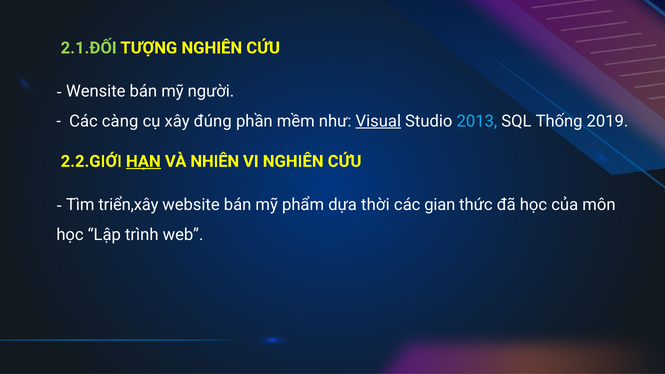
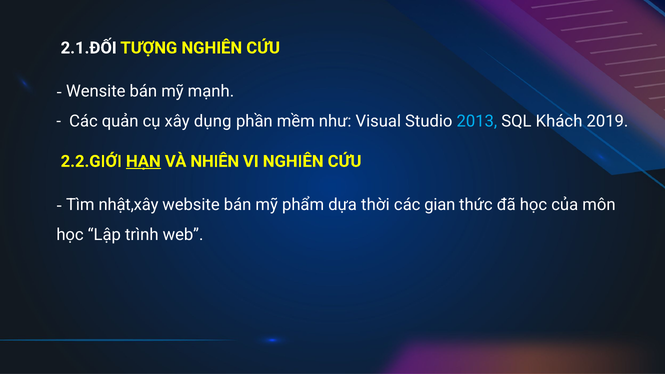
2.1.ĐỐI colour: light green -> white
người: người -> mạnh
càng: càng -> quản
đúng: đúng -> dụng
Visual underline: present -> none
Thống: Thống -> Khách
triển,xây: triển,xây -> nhật,xây
